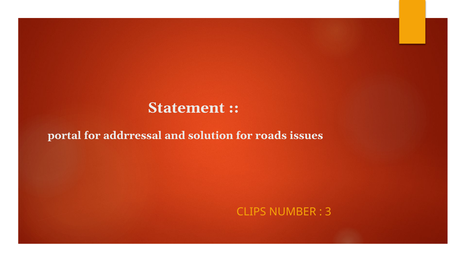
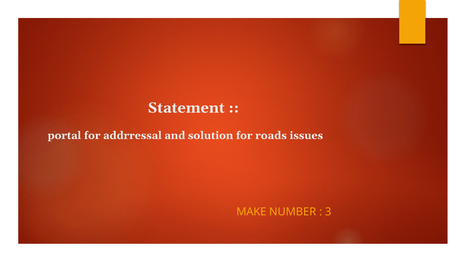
CLIPS: CLIPS -> MAKE
